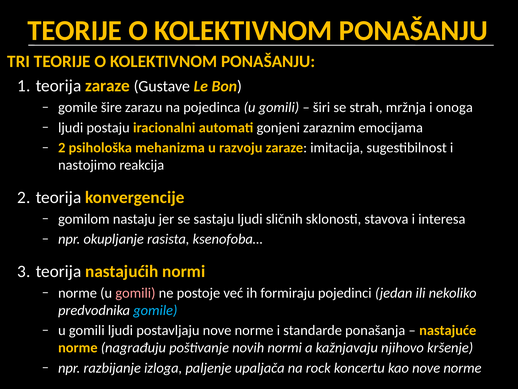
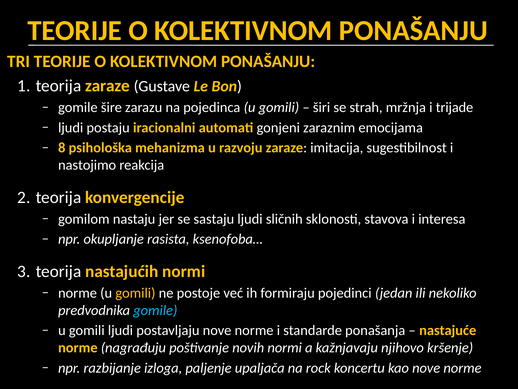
onoga: onoga -> trijade
2 at (62, 148): 2 -> 8
gomili at (135, 293) colour: pink -> yellow
